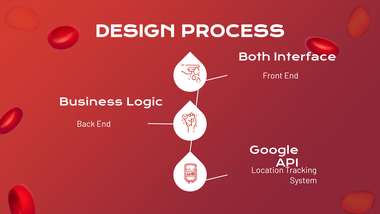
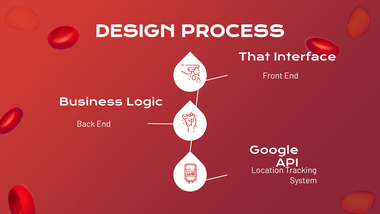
Both: Both -> That
